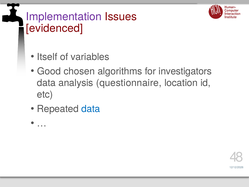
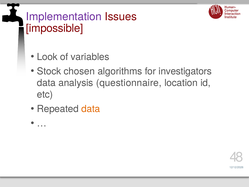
evidenced: evidenced -> impossible
Itself: Itself -> Look
Good: Good -> Stock
data at (91, 109) colour: blue -> orange
